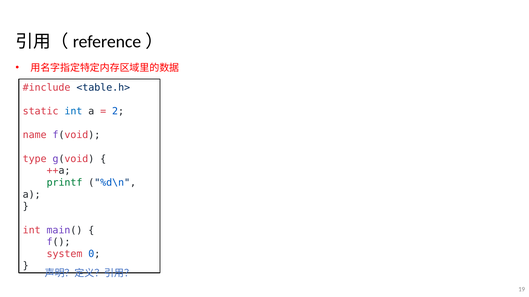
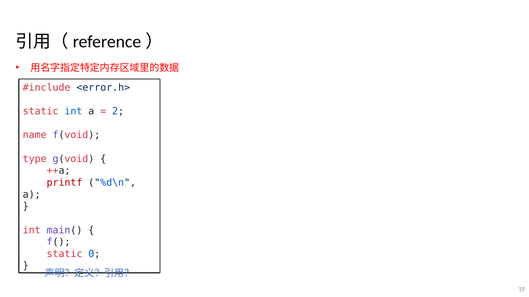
<table.h>: <table.h> -> <error.h>
printf colour: green -> red
system at (65, 254): system -> static
